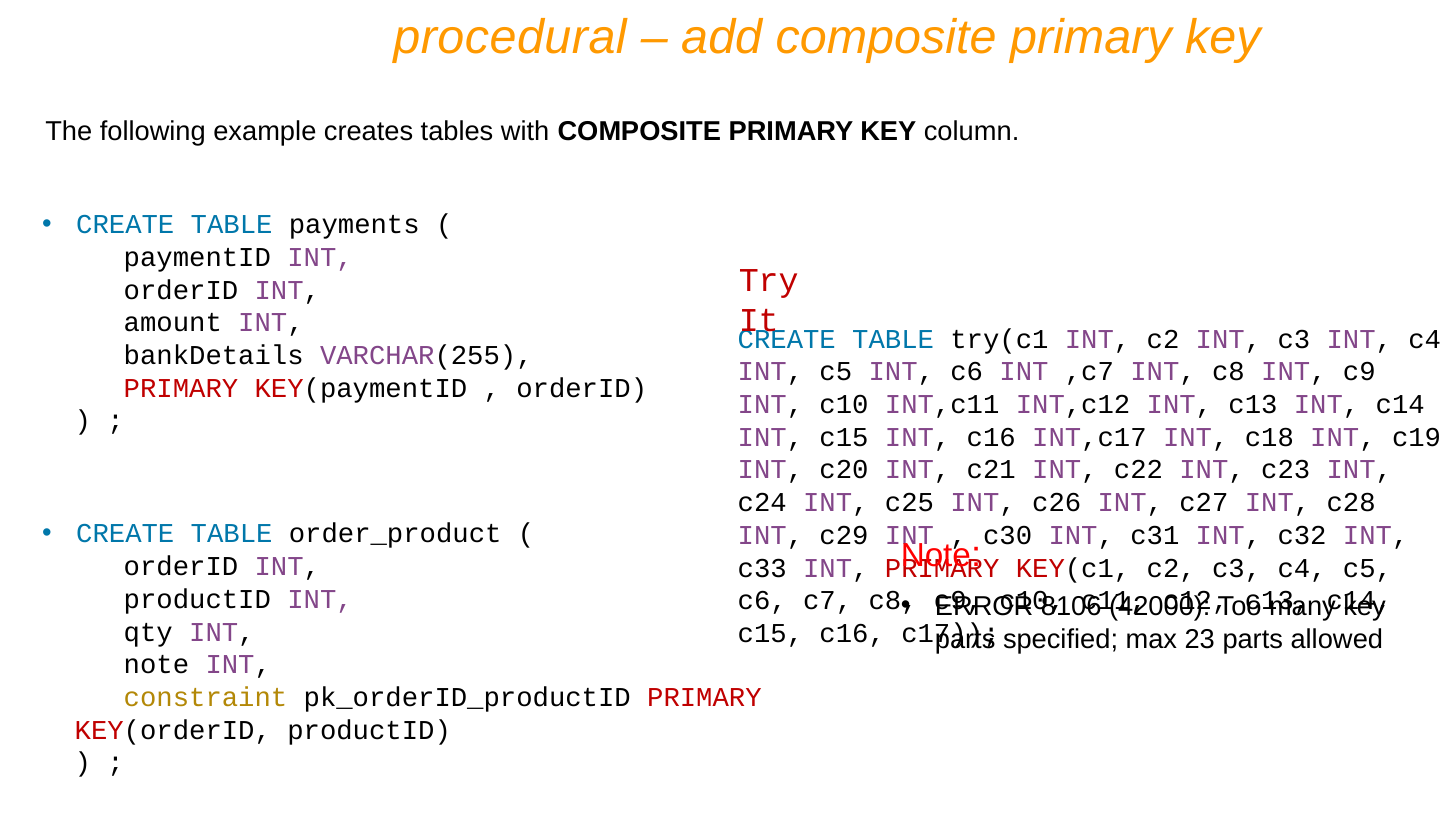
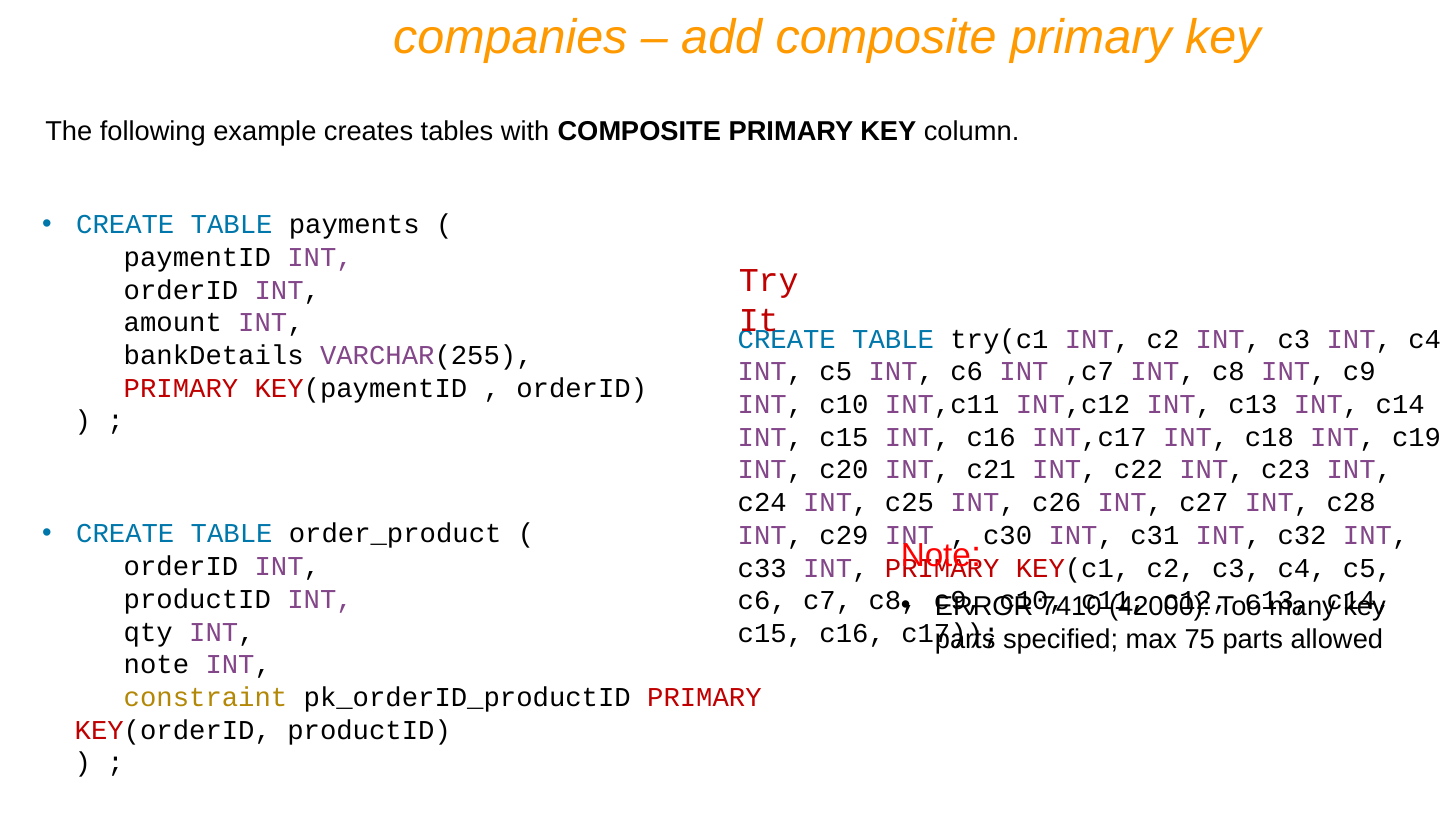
procedural: procedural -> companies
8106: 8106 -> 7410
23: 23 -> 75
